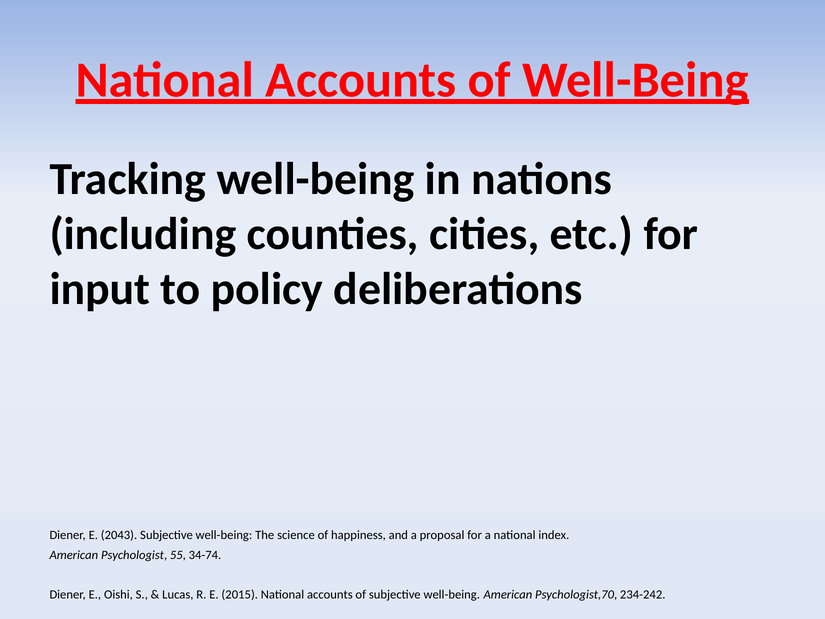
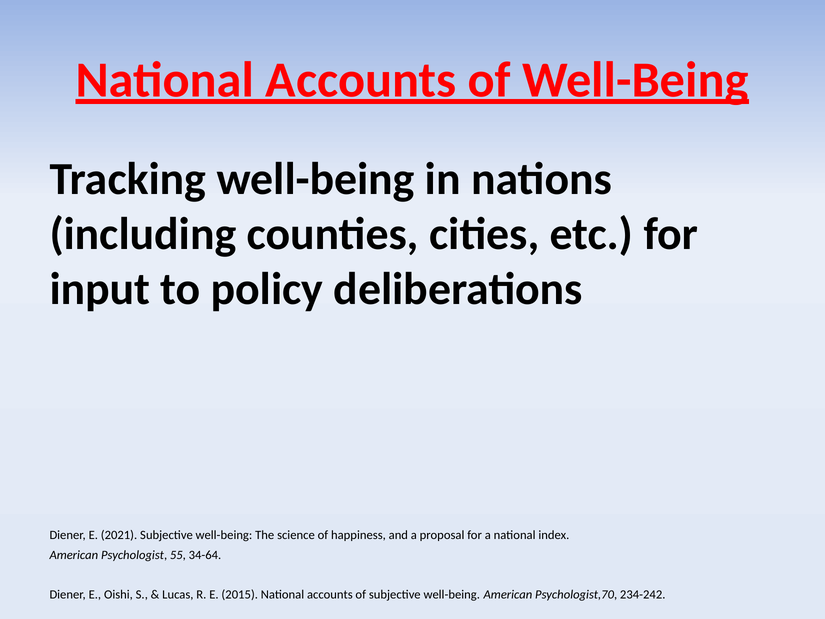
2043: 2043 -> 2021
34-74: 34-74 -> 34-64
